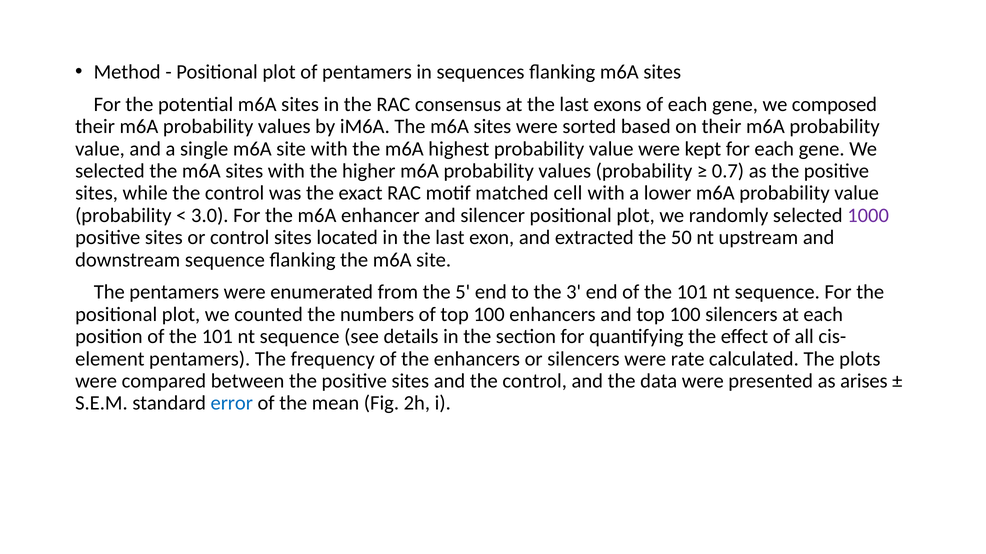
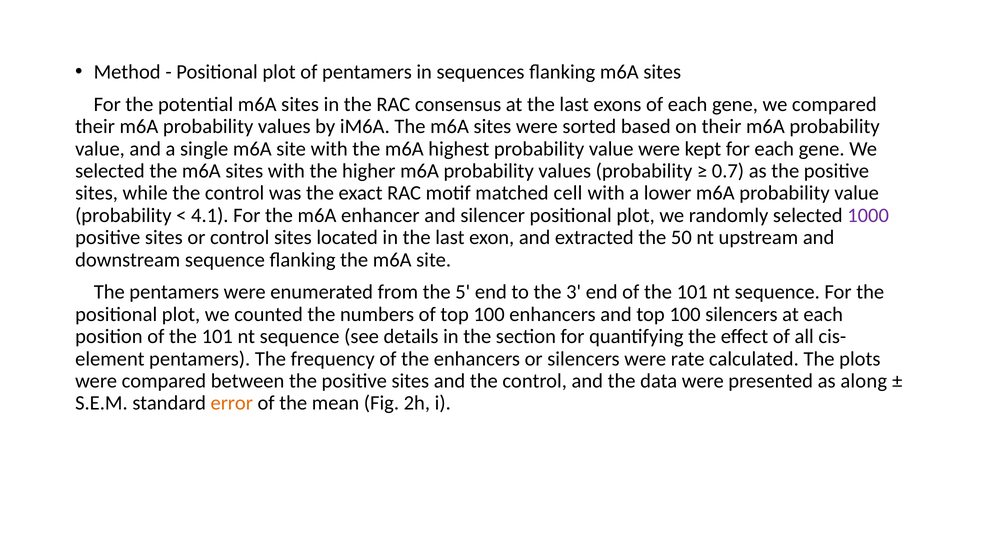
we composed: composed -> compared
3.0: 3.0 -> 4.1
arises: arises -> along
error colour: blue -> orange
